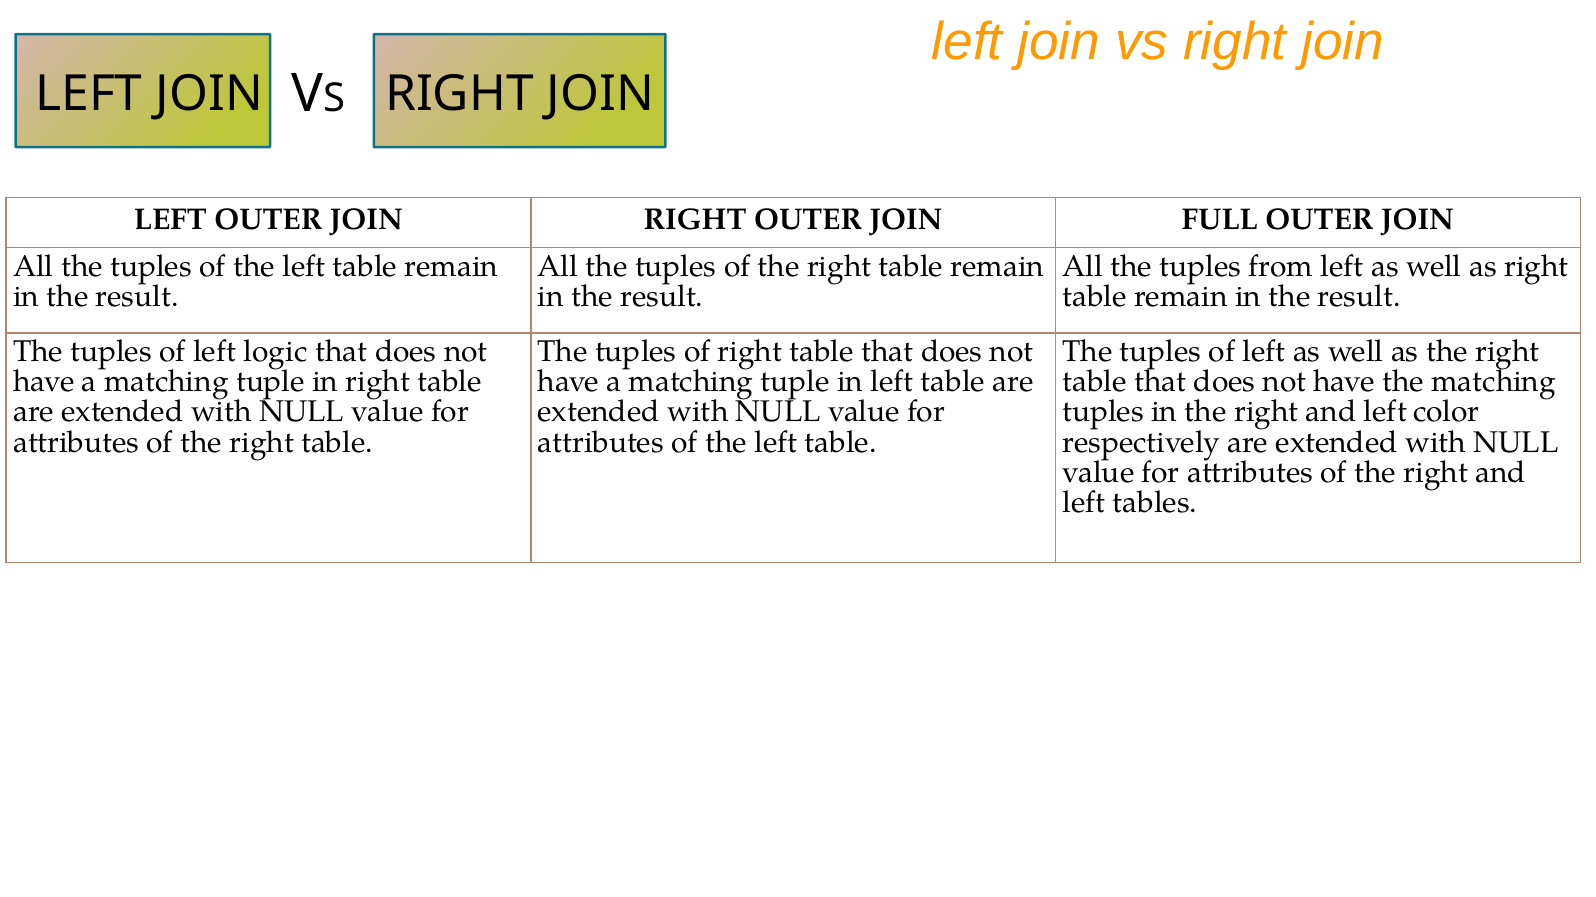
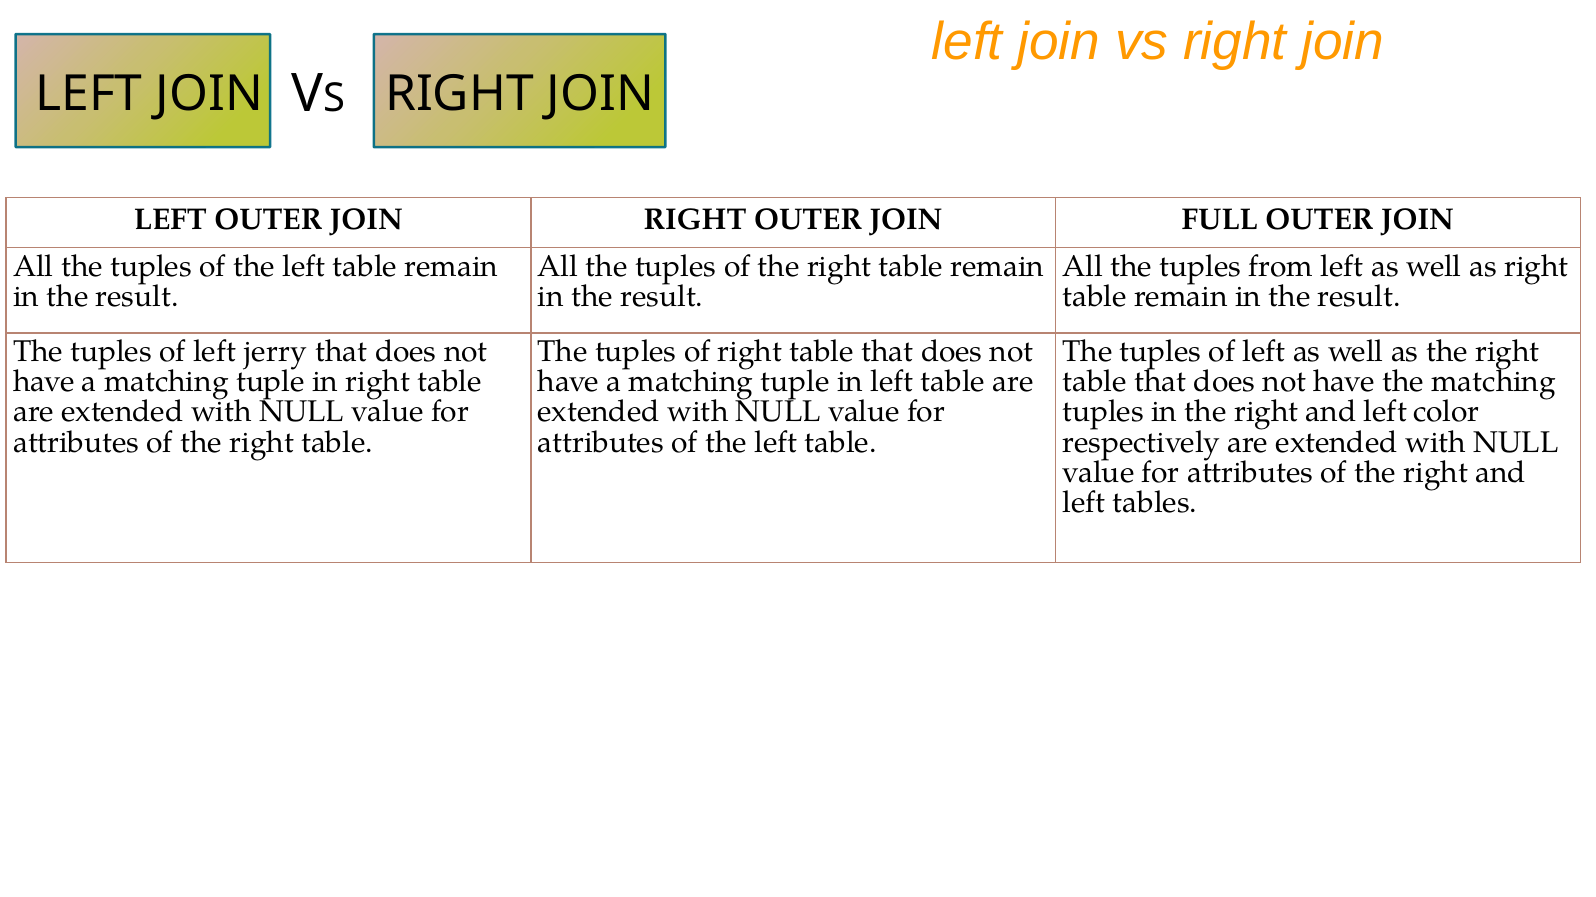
logic: logic -> jerry
